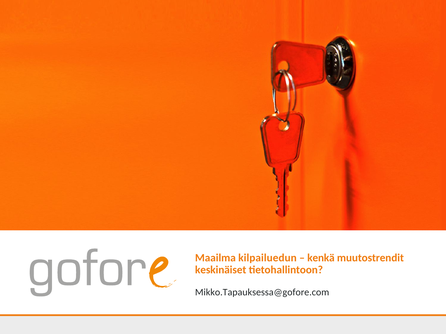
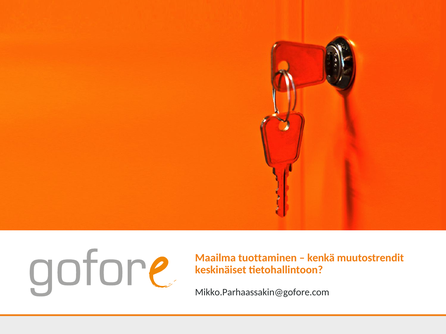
kilpailuedun: kilpailuedun -> tuottaminen
Mikko.Tapauksessa@gofore.com: Mikko.Tapauksessa@gofore.com -> Mikko.Parhaassakin@gofore.com
